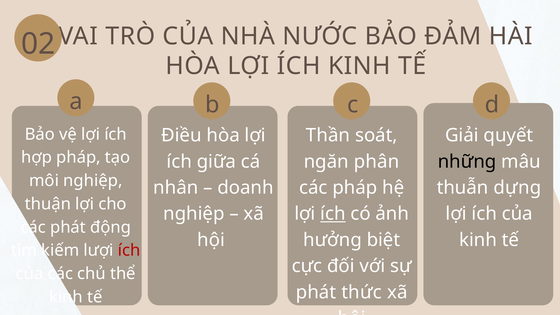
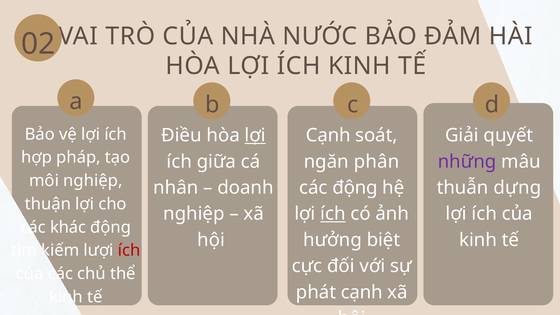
lợi at (255, 135) underline: none -> present
Thần at (328, 135): Thần -> Cạnh
những colour: black -> purple
các pháp: pháp -> động
các phát: phát -> khác
phát thức: thức -> cạnh
